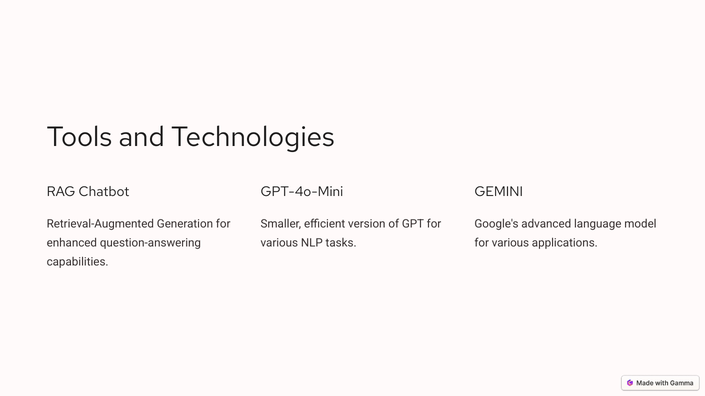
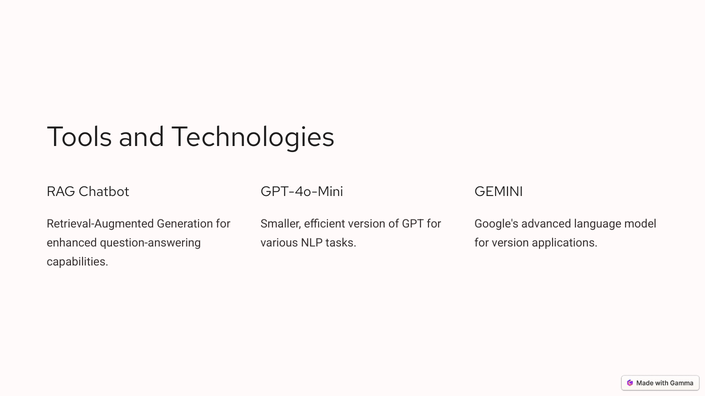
various at (510, 243): various -> version
